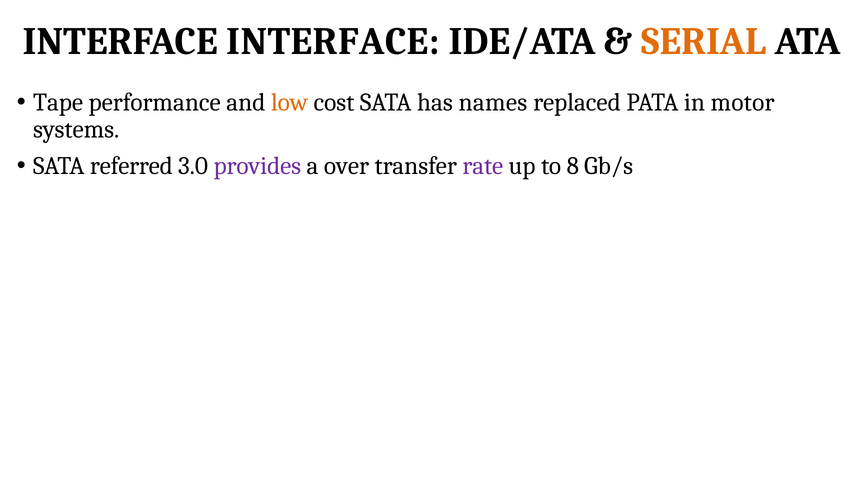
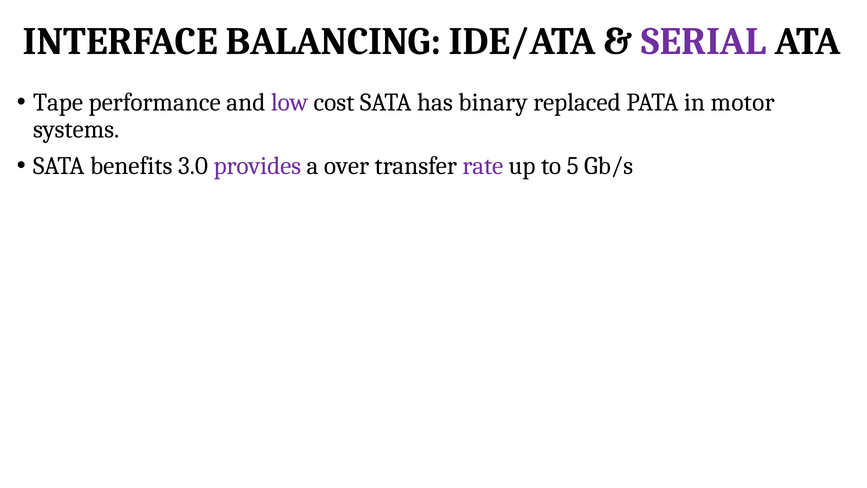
INTERFACE INTERFACE: INTERFACE -> BALANCING
SERIAL colour: orange -> purple
low colour: orange -> purple
names: names -> binary
referred: referred -> benefits
8: 8 -> 5
